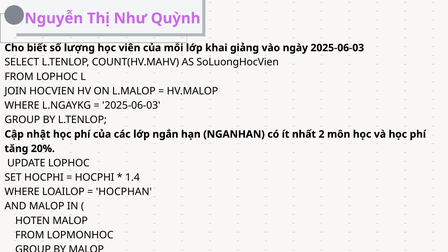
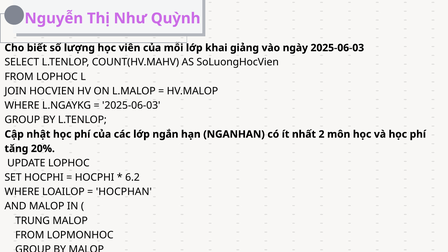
1.4: 1.4 -> 6.2
HOTEN: HOTEN -> TRUNG
